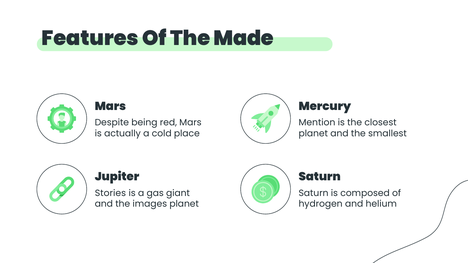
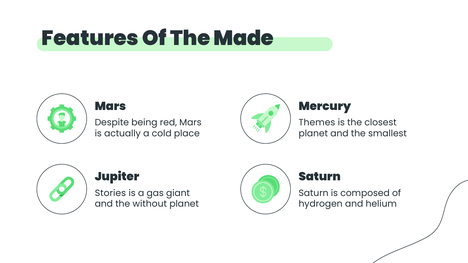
Mention: Mention -> Themes
images: images -> without
